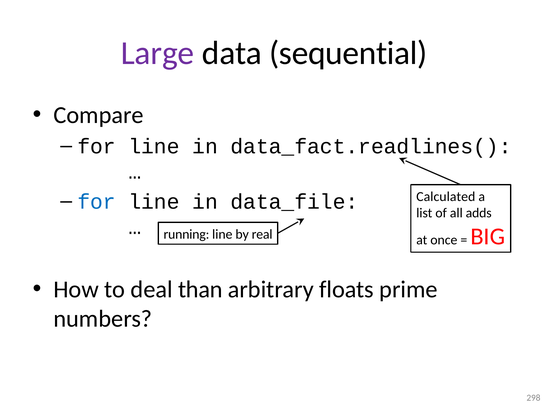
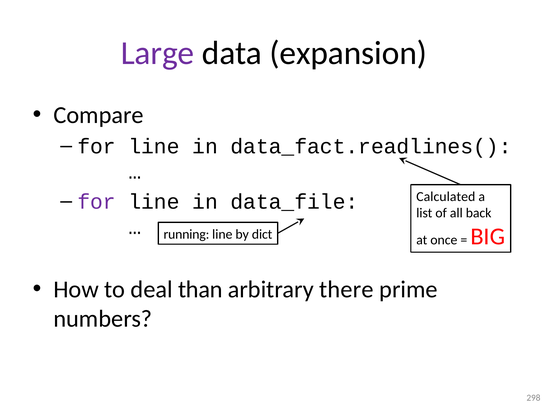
sequential: sequential -> expansion
for at (97, 202) colour: blue -> purple
adds: adds -> back
real: real -> dict
floats: floats -> there
